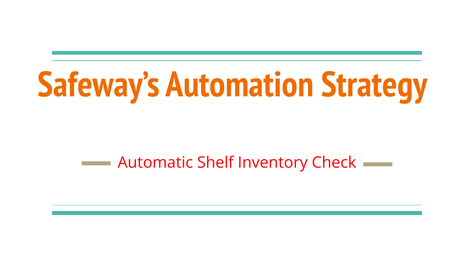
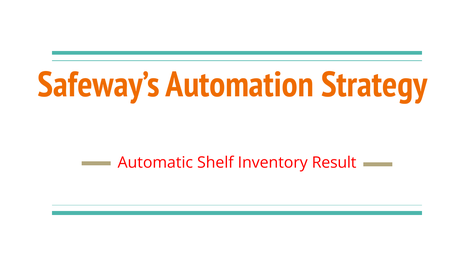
Check: Check -> Result
